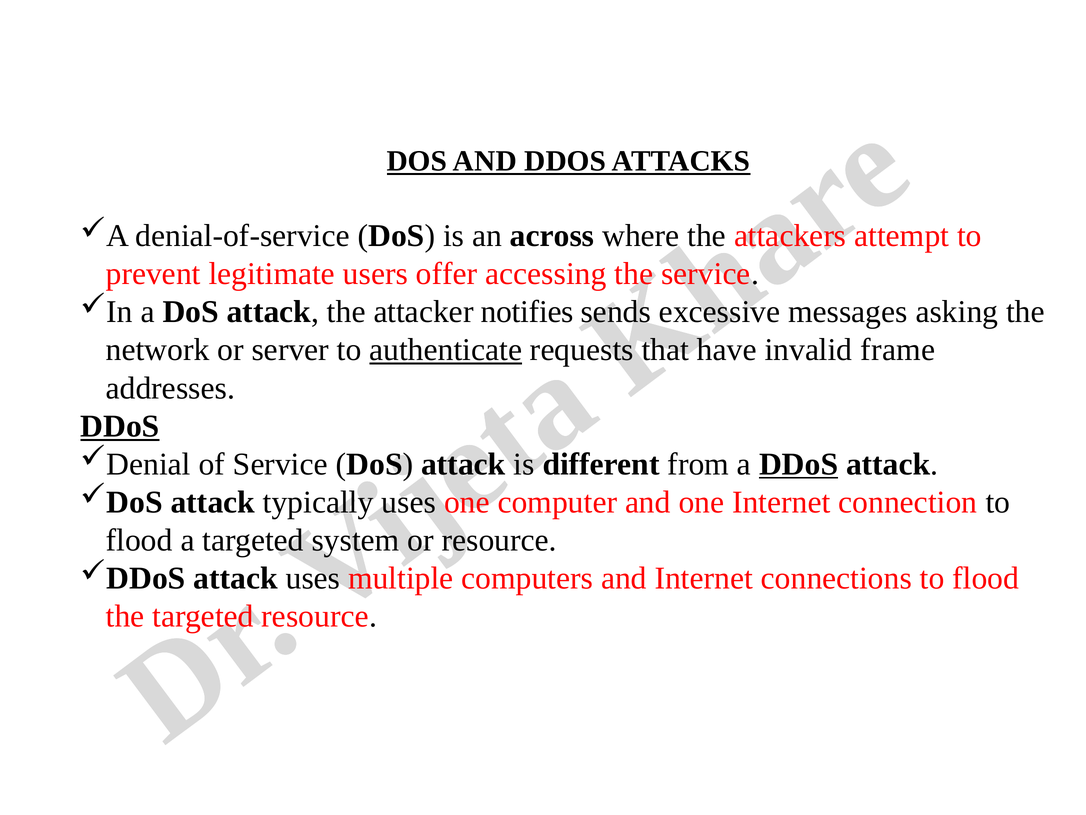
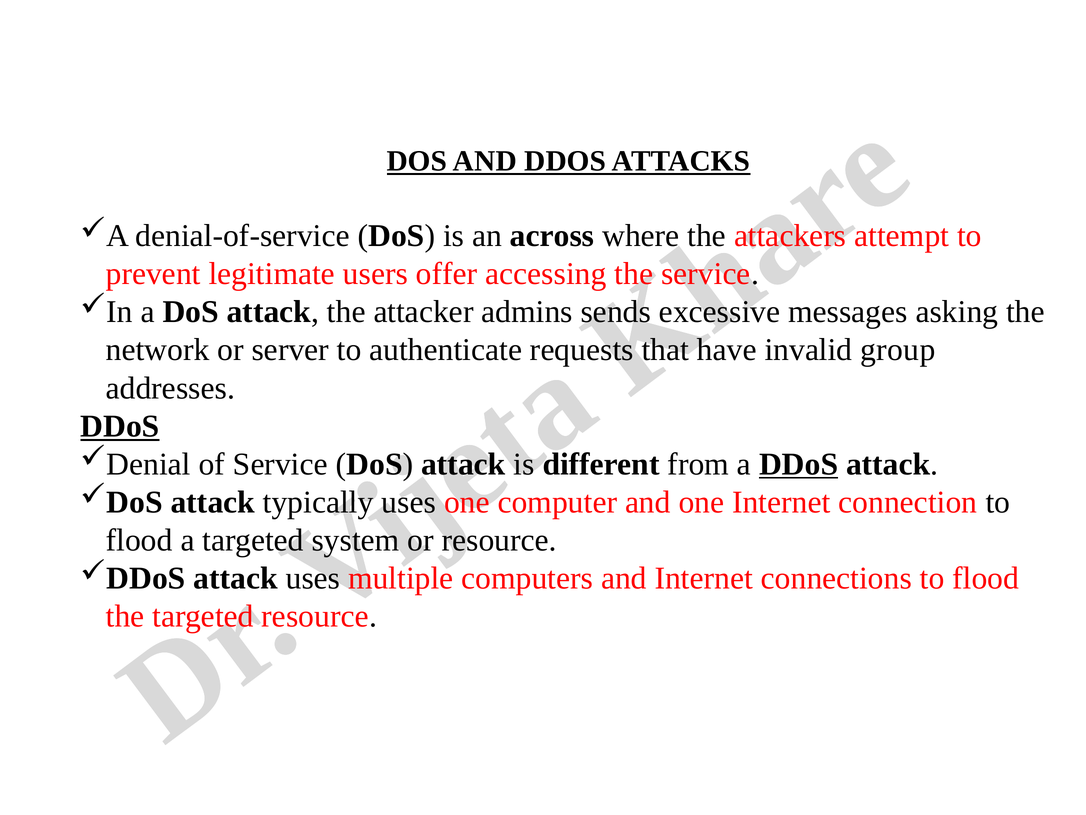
notifies: notifies -> admins
authenticate underline: present -> none
frame: frame -> group
